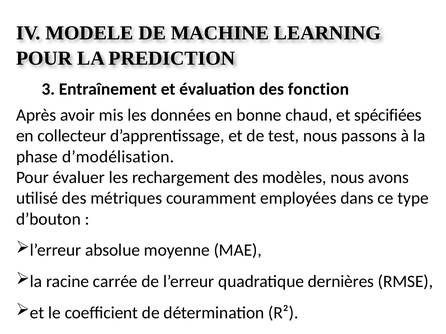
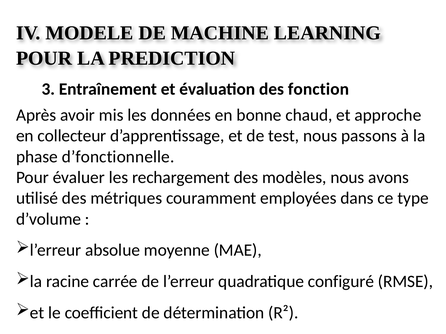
spécifiées: spécifiées -> approche
d’modélisation: d’modélisation -> d’fonctionnelle
d’bouton: d’bouton -> d’volume
dernières: dernières -> configuré
